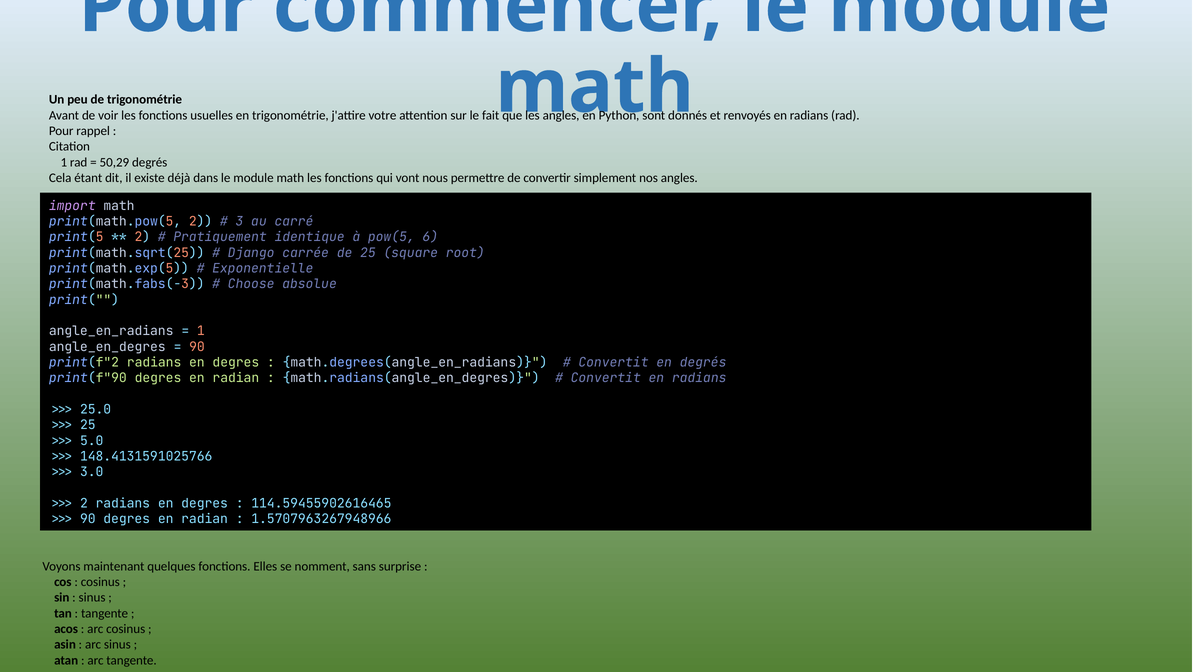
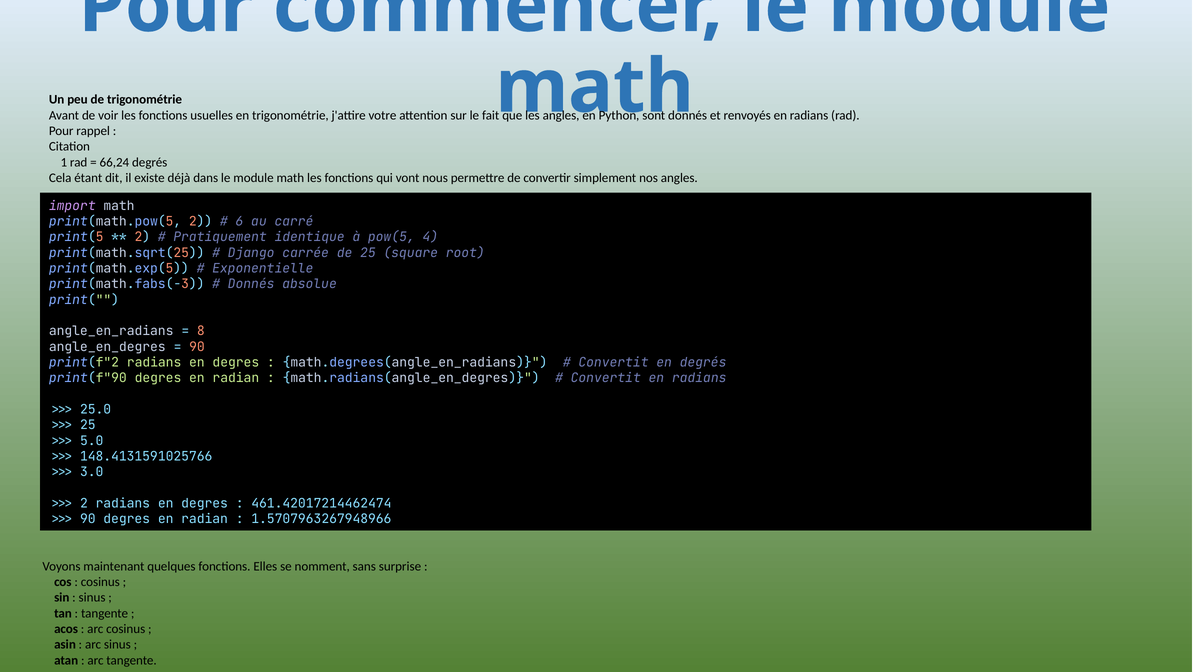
50,29: 50,29 -> 66,24
3: 3 -> 6
6: 6 -> 4
Choose at (251, 284): Choose -> Donnés
1 at (201, 331): 1 -> 8
114.59455902616465: 114.59455902616465 -> 461.42017214462474
